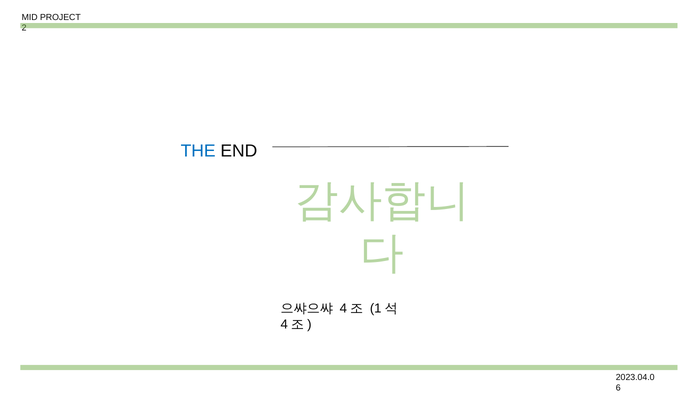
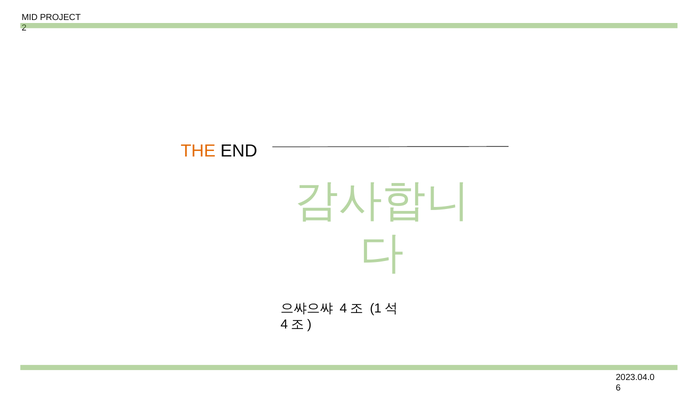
THE colour: blue -> orange
